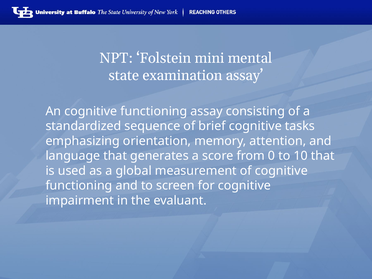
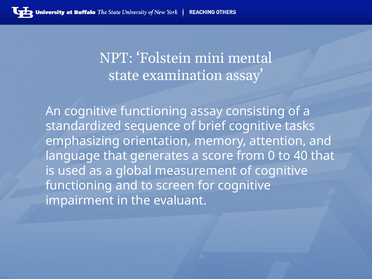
10: 10 -> 40
